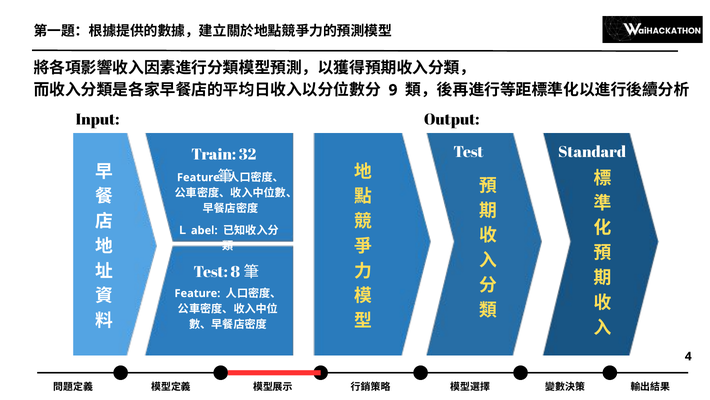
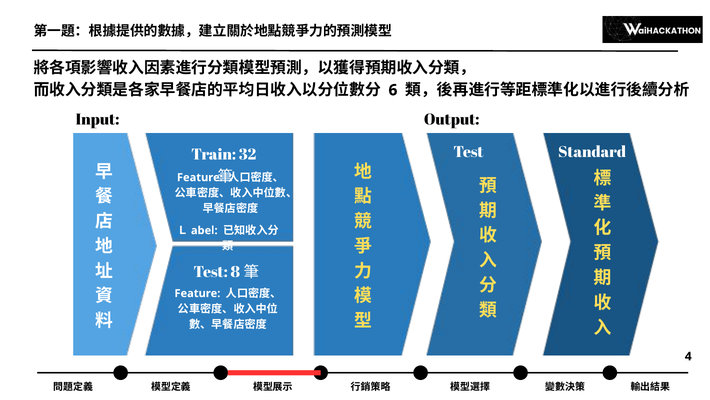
9: 9 -> 6
